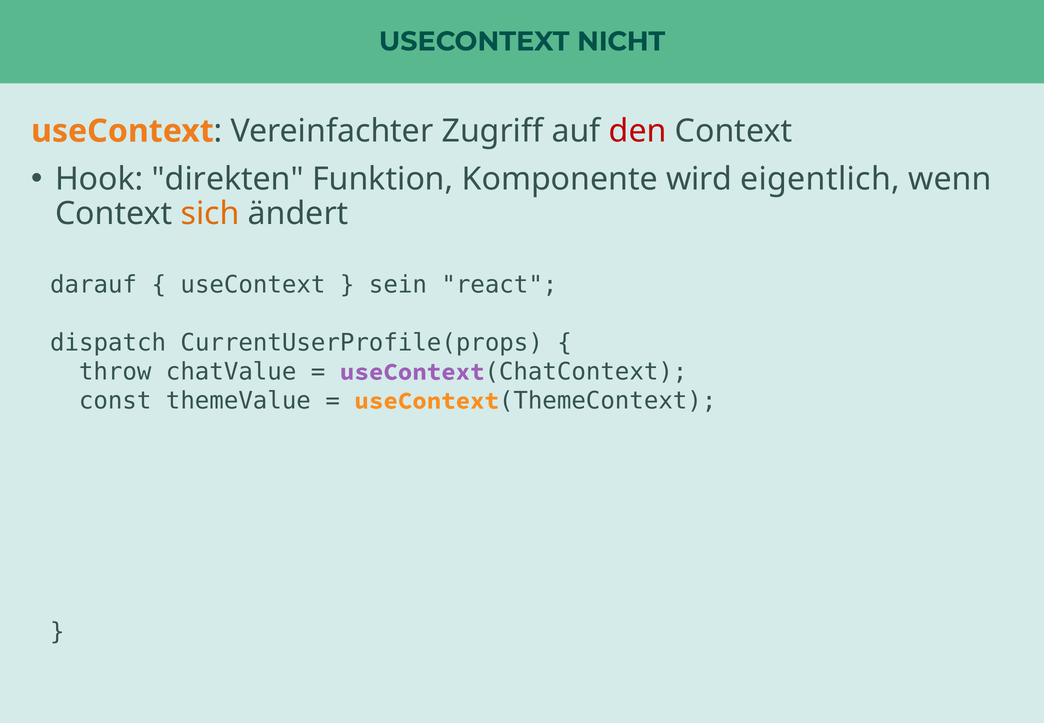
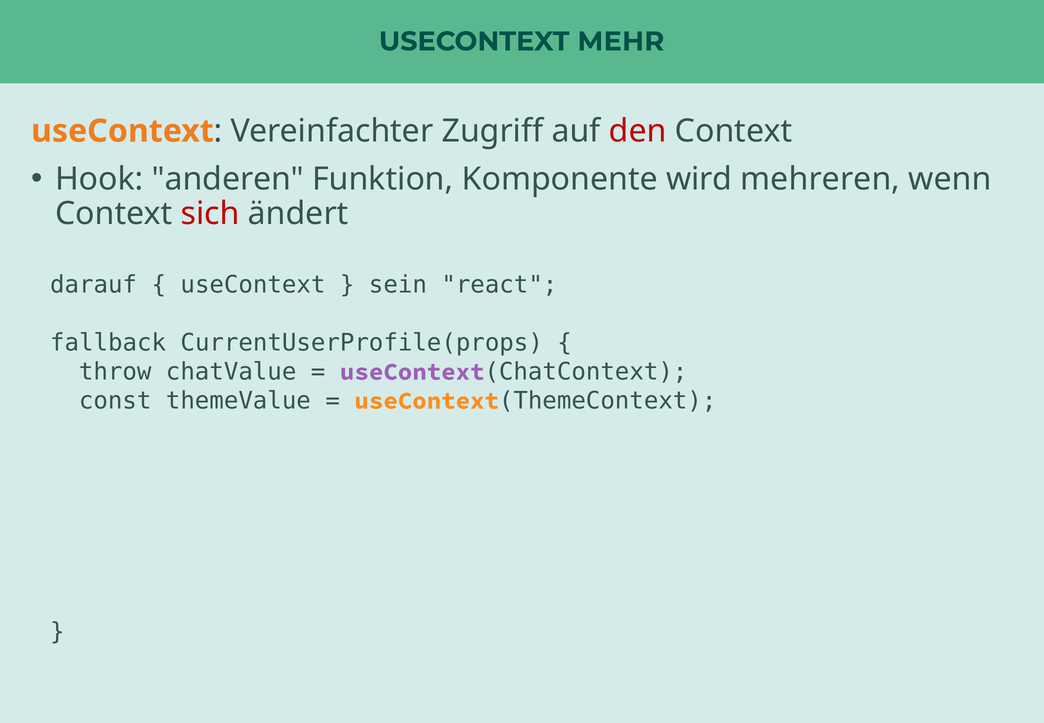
NICHT: NICHT -> MEHR
direkten: direkten -> anderen
eigentlich: eigentlich -> mehreren
sich colour: orange -> red
dispatch: dispatch -> fallback
